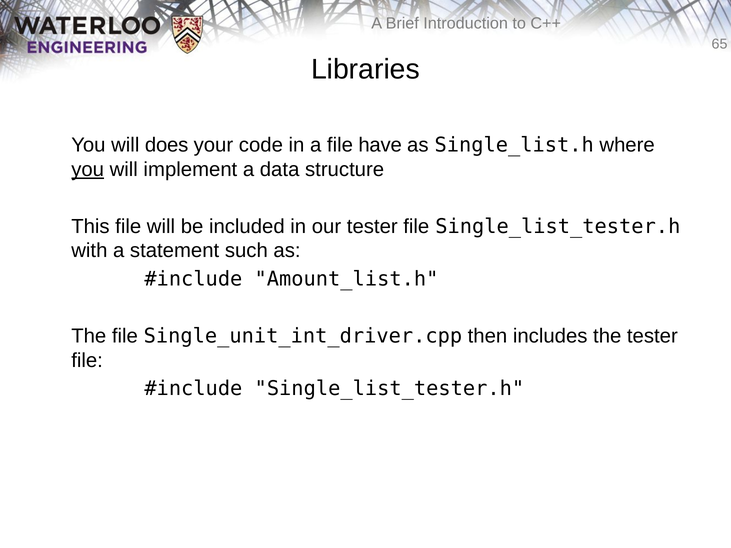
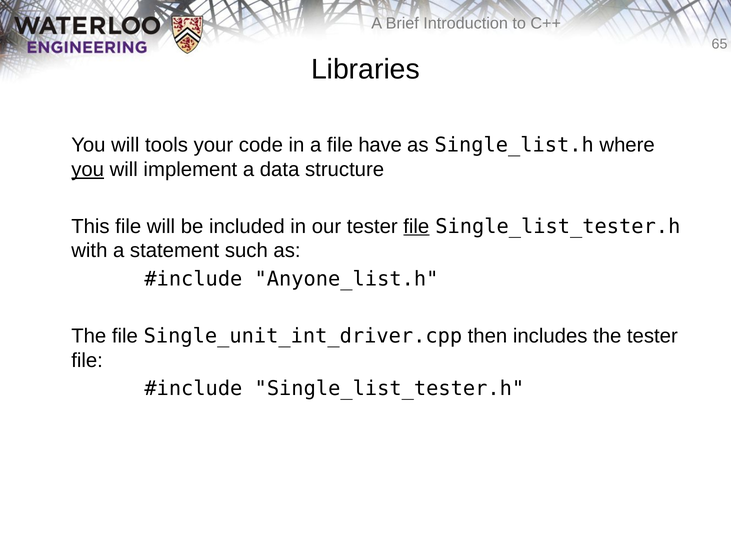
does: does -> tools
file at (416, 226) underline: none -> present
Amount_list.h: Amount_list.h -> Anyone_list.h
